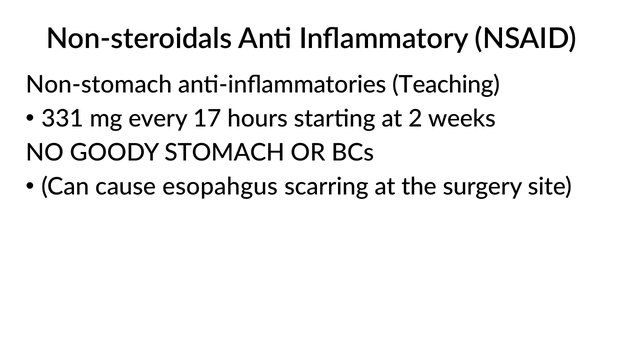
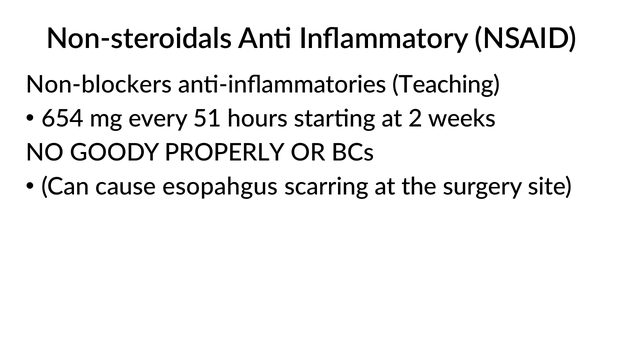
Non-stomach: Non-stomach -> Non-blockers
331: 331 -> 654
17: 17 -> 51
STOMACH: STOMACH -> PROPERLY
